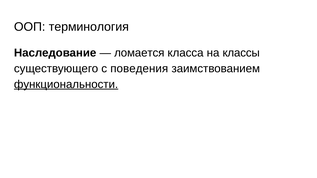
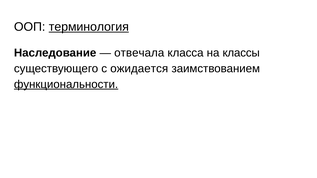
терминология underline: none -> present
ломается: ломается -> отвечала
поведения: поведения -> ожидается
